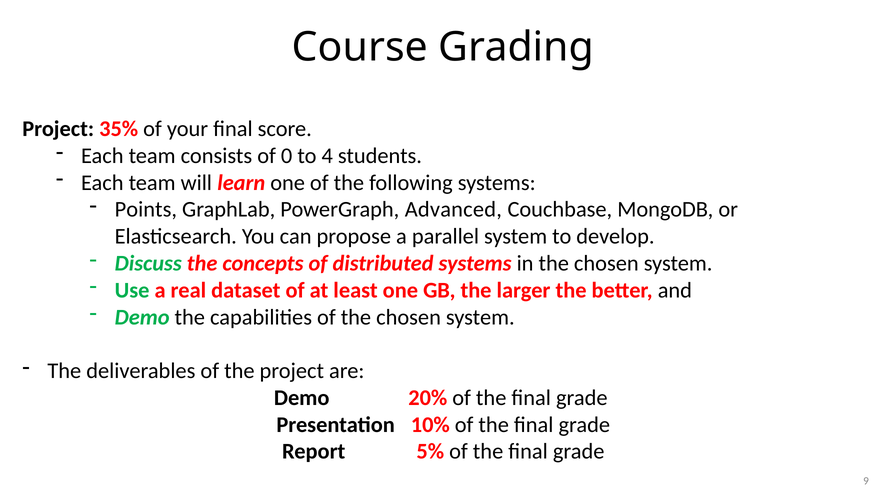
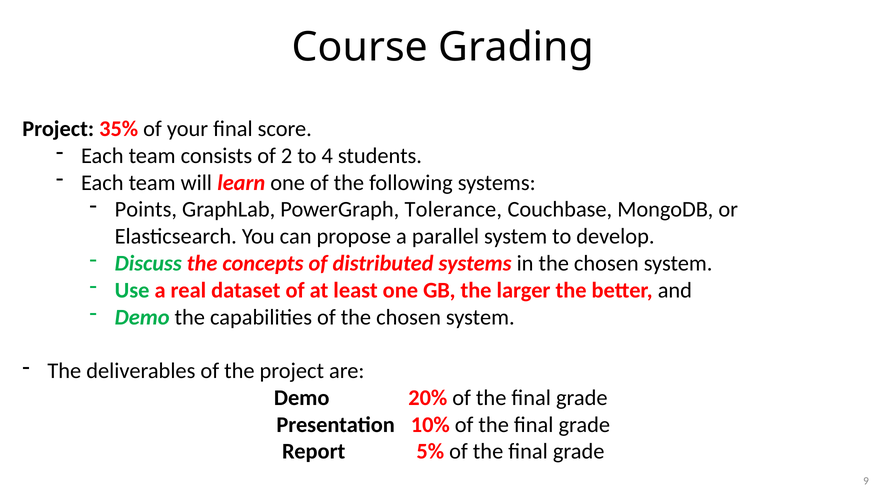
0: 0 -> 2
Advanced: Advanced -> Tolerance
